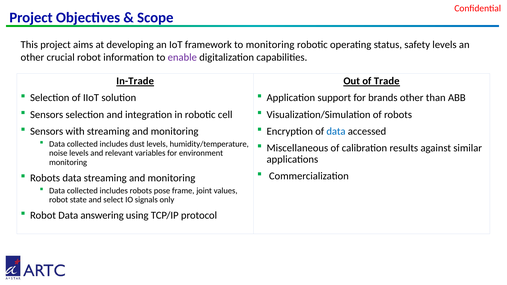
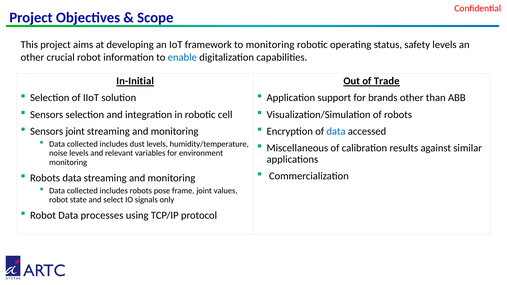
enable colour: purple -> blue
In-Trade: In-Trade -> In-Initial
Sensors with: with -> joint
answering: answering -> processes
